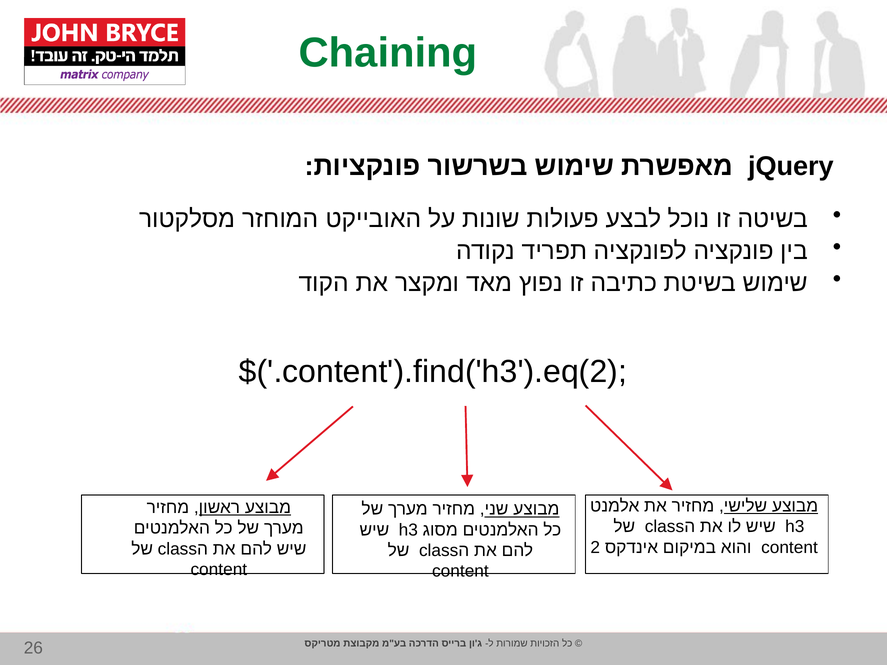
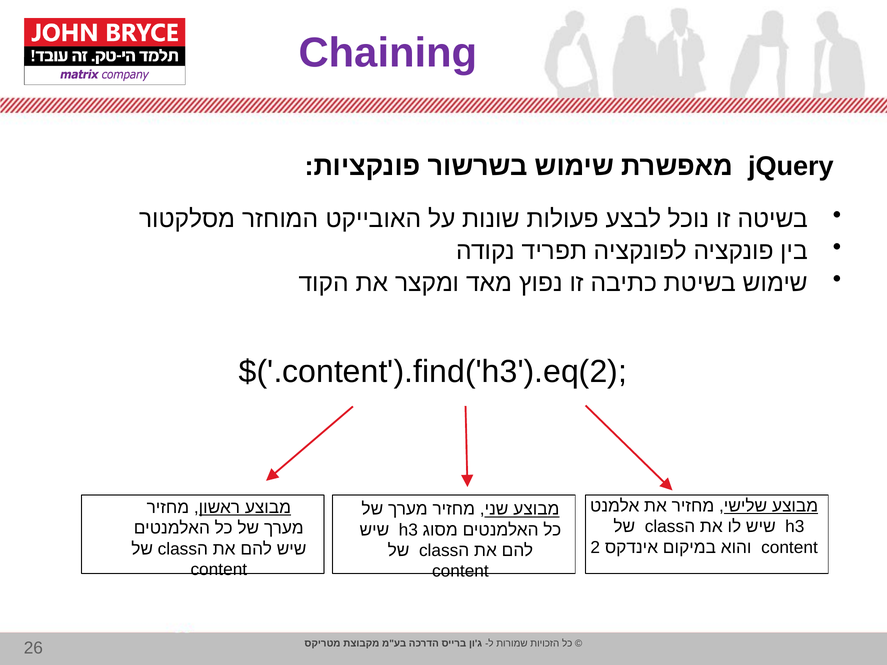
Chaining colour: green -> purple
